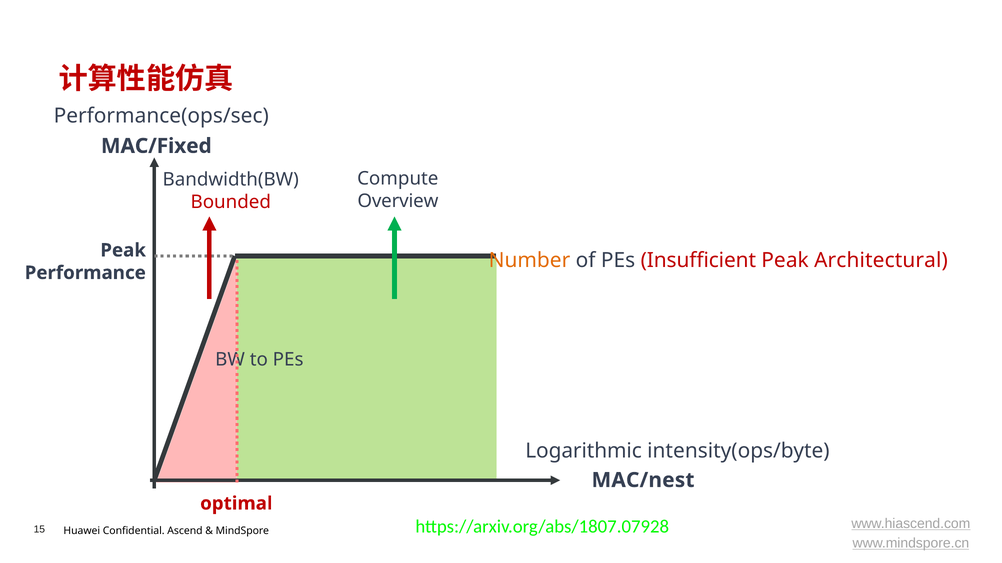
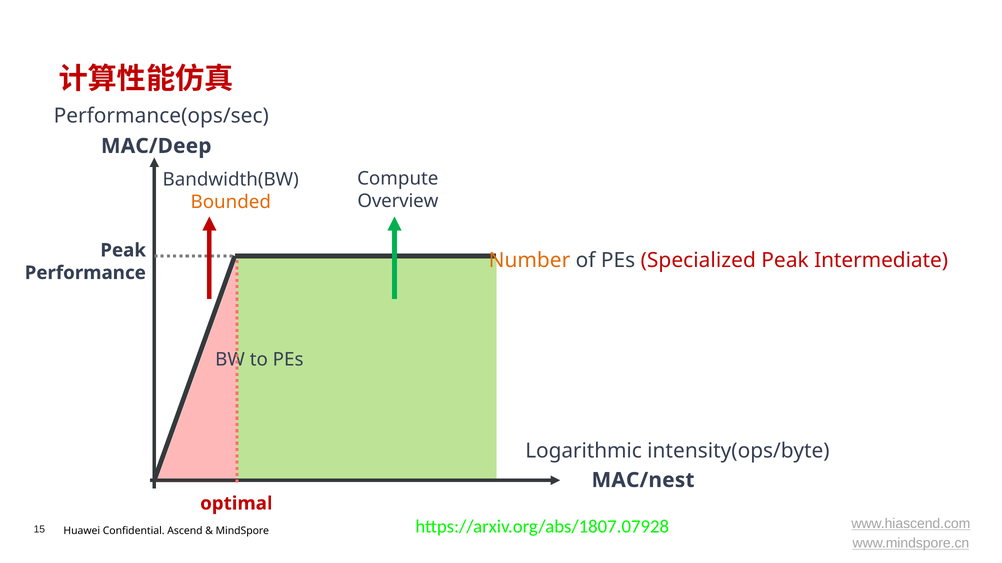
MAC/Fixed: MAC/Fixed -> MAC/Deep
Bounded colour: red -> orange
Insufficient: Insufficient -> Specialized
Architectural: Architectural -> Intermediate
